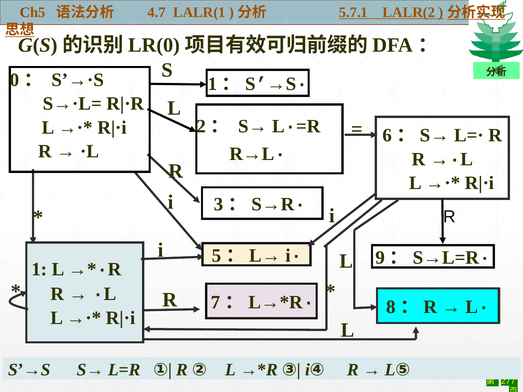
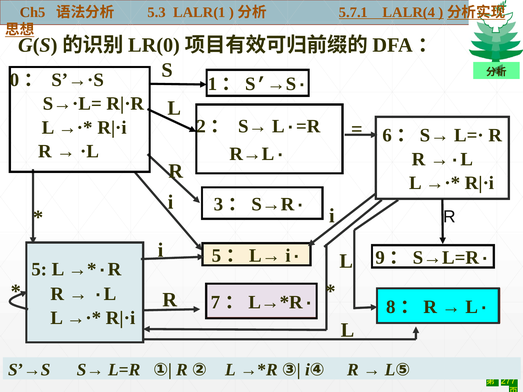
4.7: 4.7 -> 5.3
LALR(2: LALR(2 -> LALR(4
1: 1 -> 5
